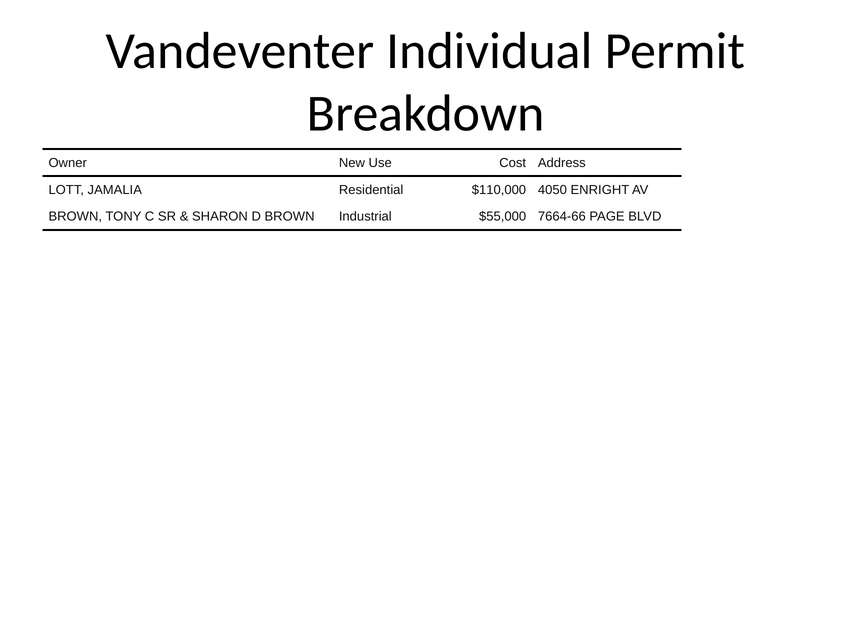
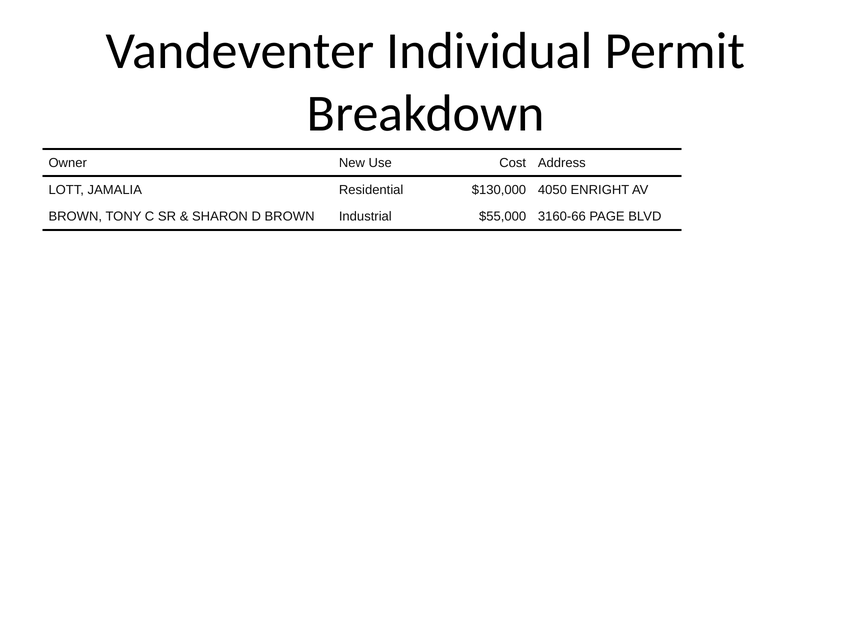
$110,000: $110,000 -> $130,000
7664-66: 7664-66 -> 3160-66
